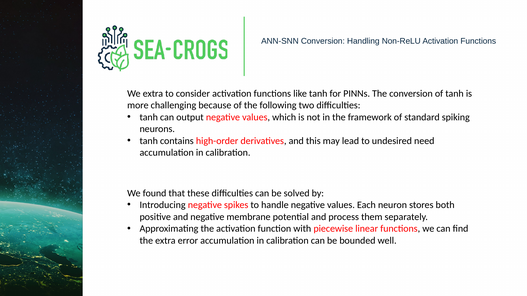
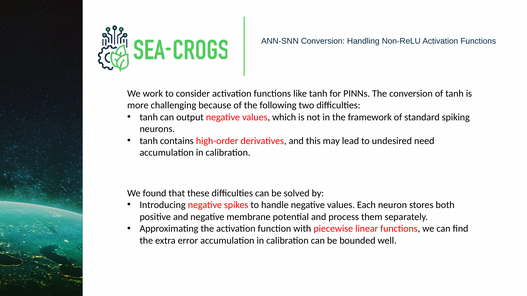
We extra: extra -> work
